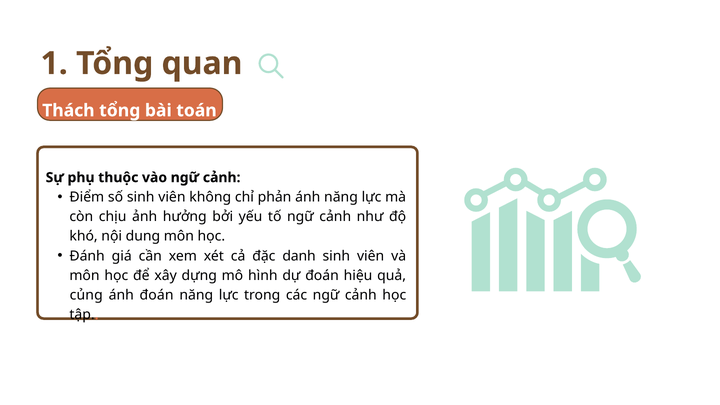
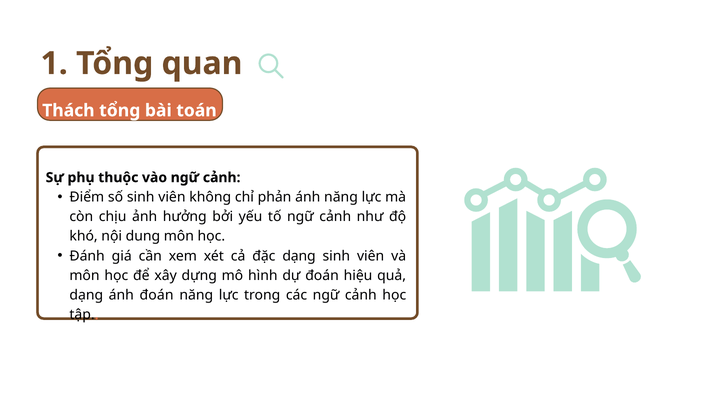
đặc danh: danh -> dạng
củng at (86, 295): củng -> dạng
